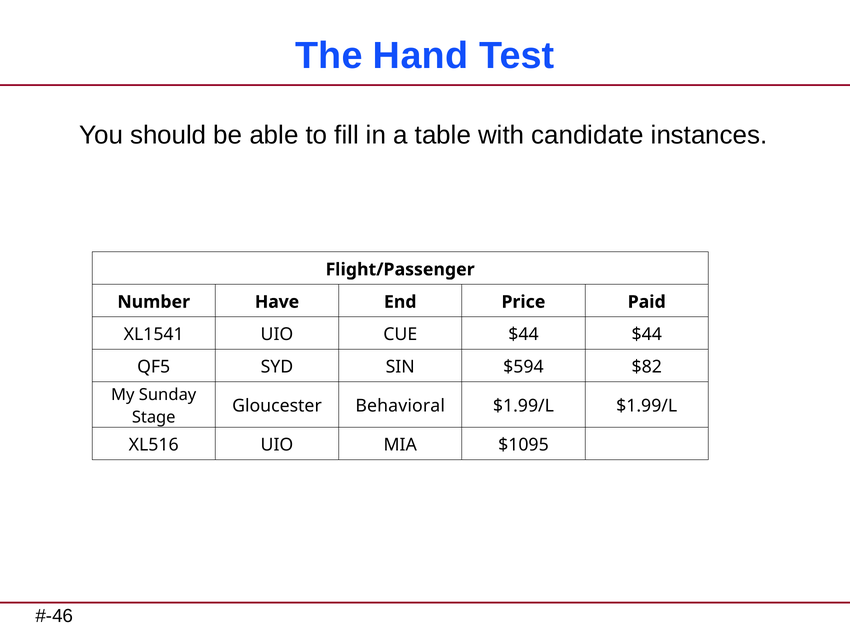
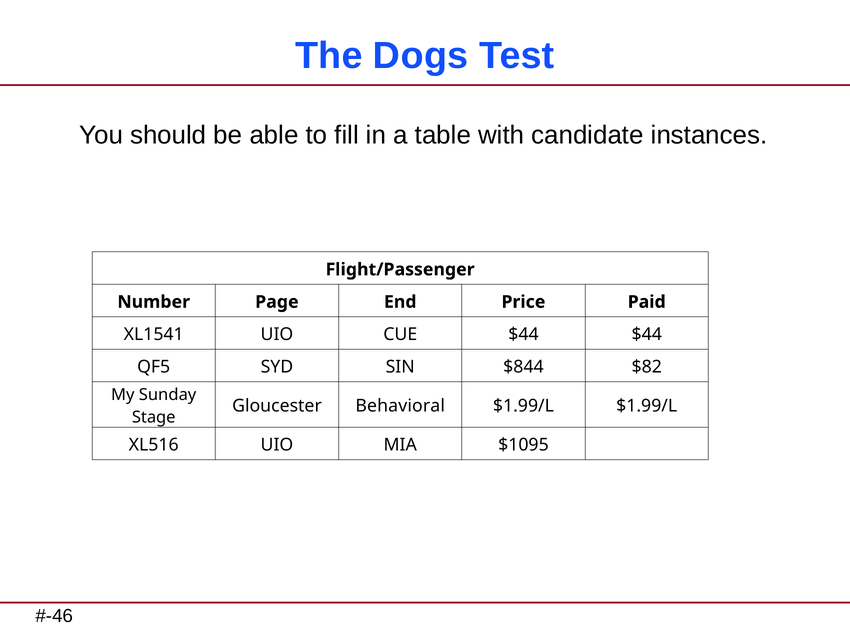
Hand: Hand -> Dogs
Have: Have -> Page
$594: $594 -> $844
